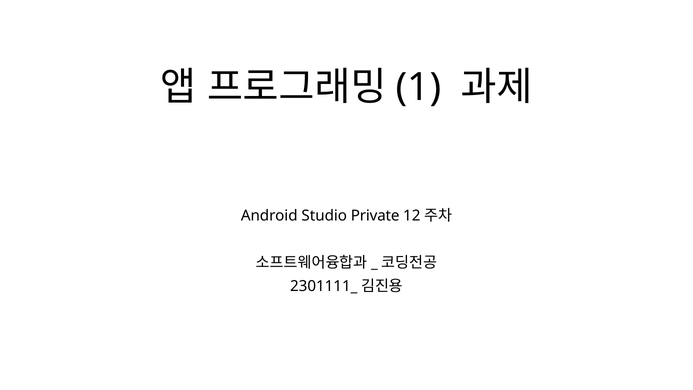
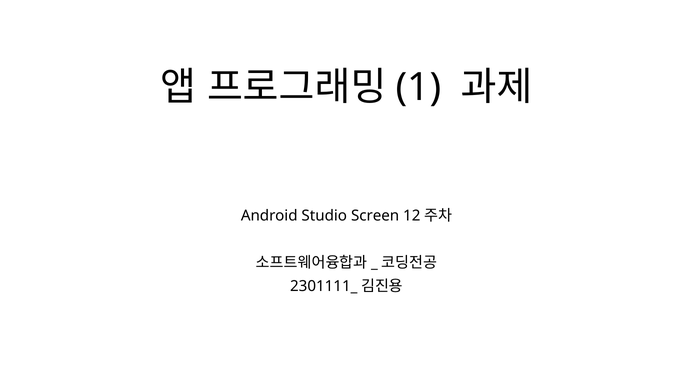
Private: Private -> Screen
